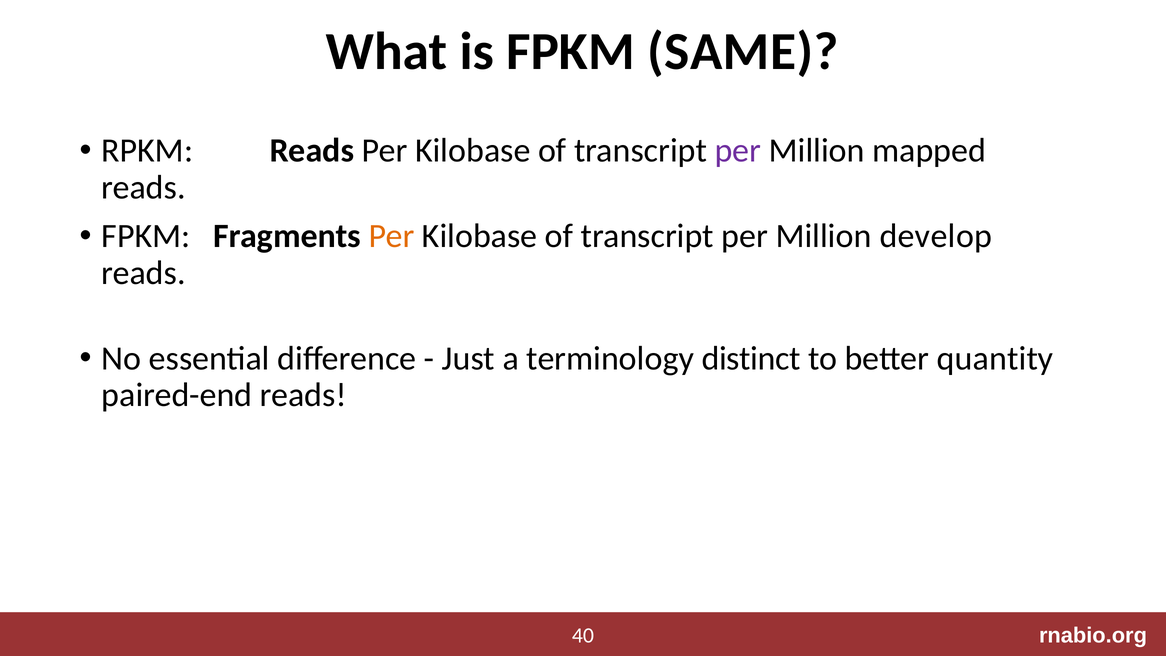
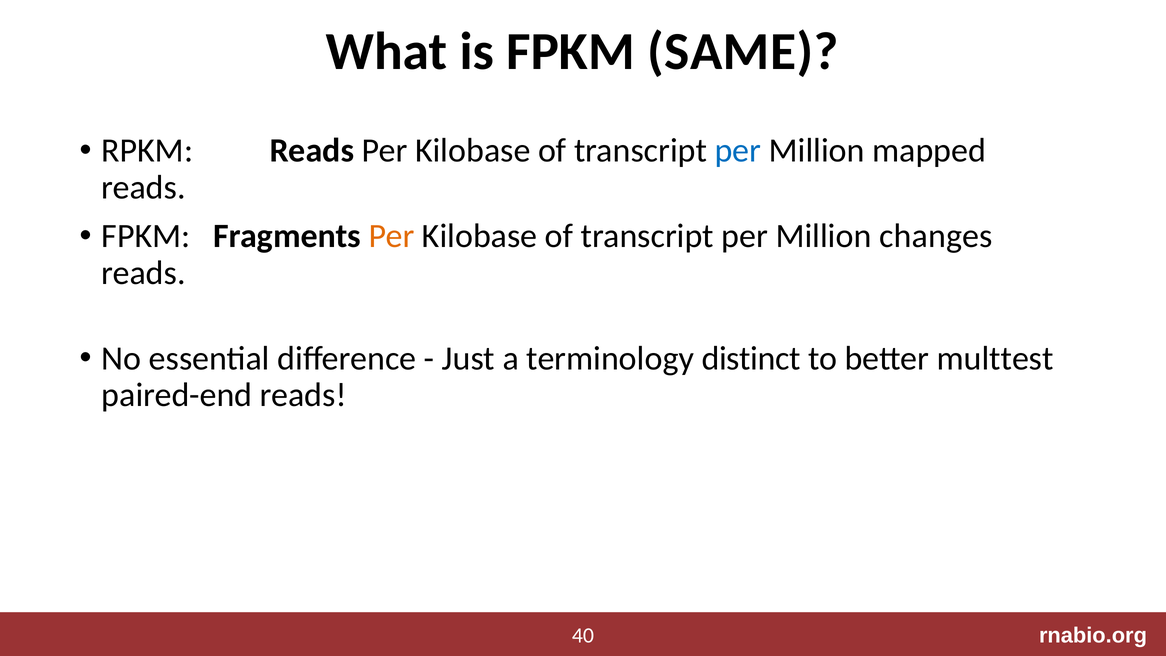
per at (738, 151) colour: purple -> blue
develop: develop -> changes
quantity: quantity -> multtest
